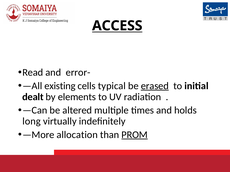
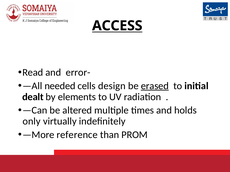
existing: existing -> needed
typical: typical -> design
long: long -> only
allocation: allocation -> reference
PROM underline: present -> none
